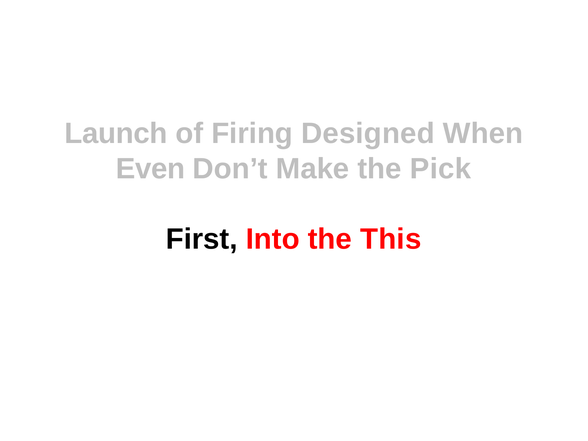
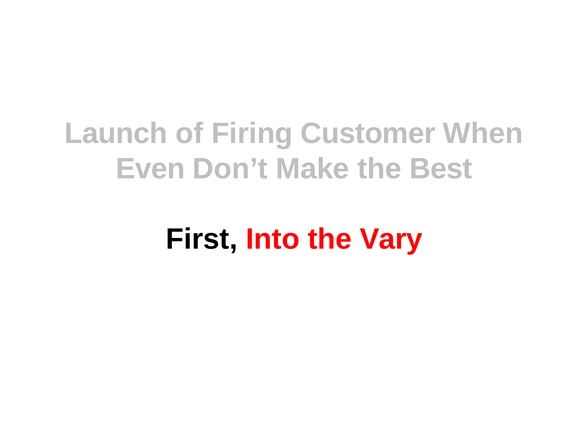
Designed: Designed -> Customer
Pick: Pick -> Best
This: This -> Vary
